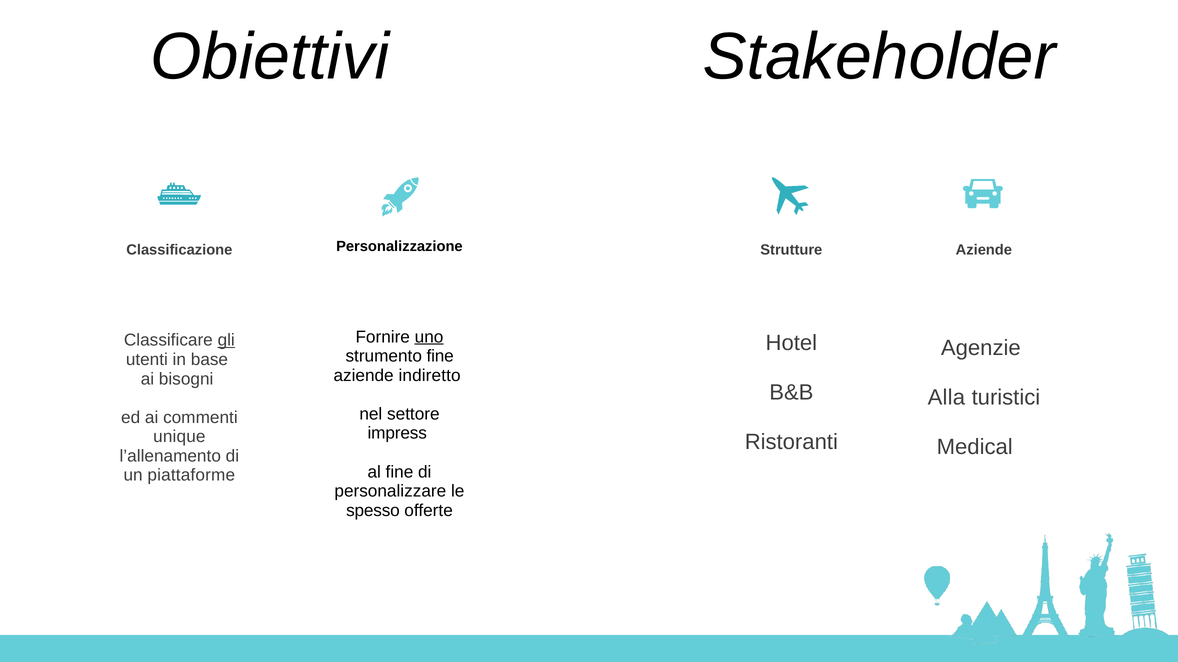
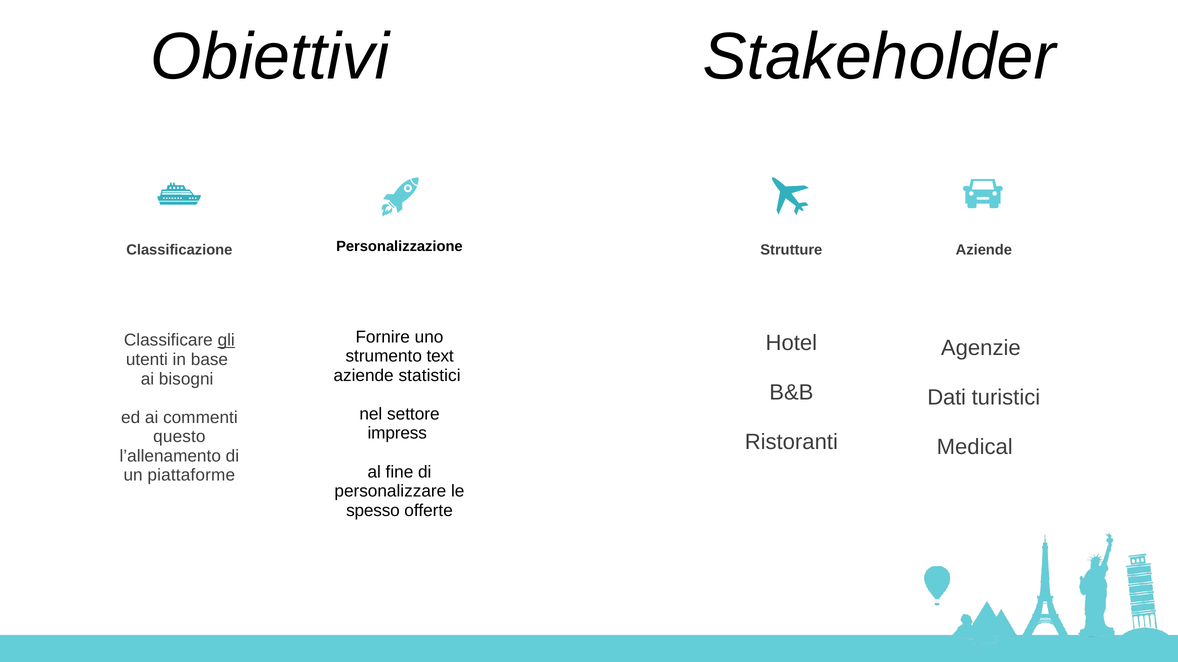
uno underline: present -> none
strumento fine: fine -> text
indiretto: indiretto -> statistici
Alla: Alla -> Dati
unique: unique -> questo
